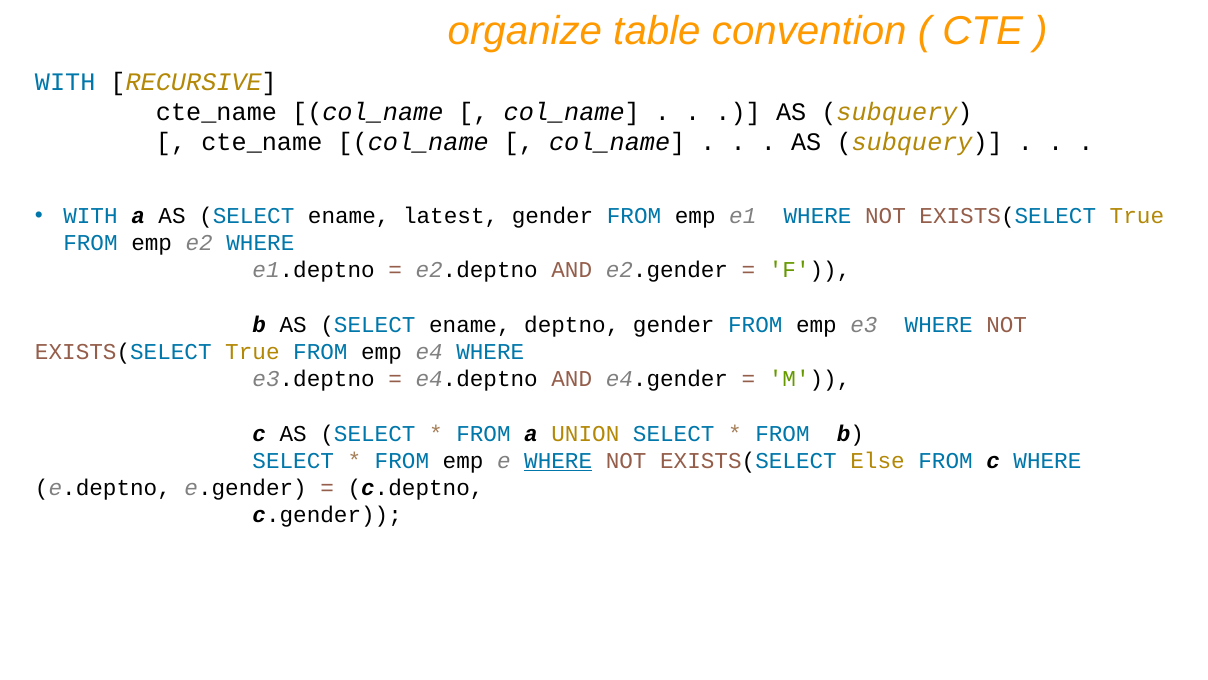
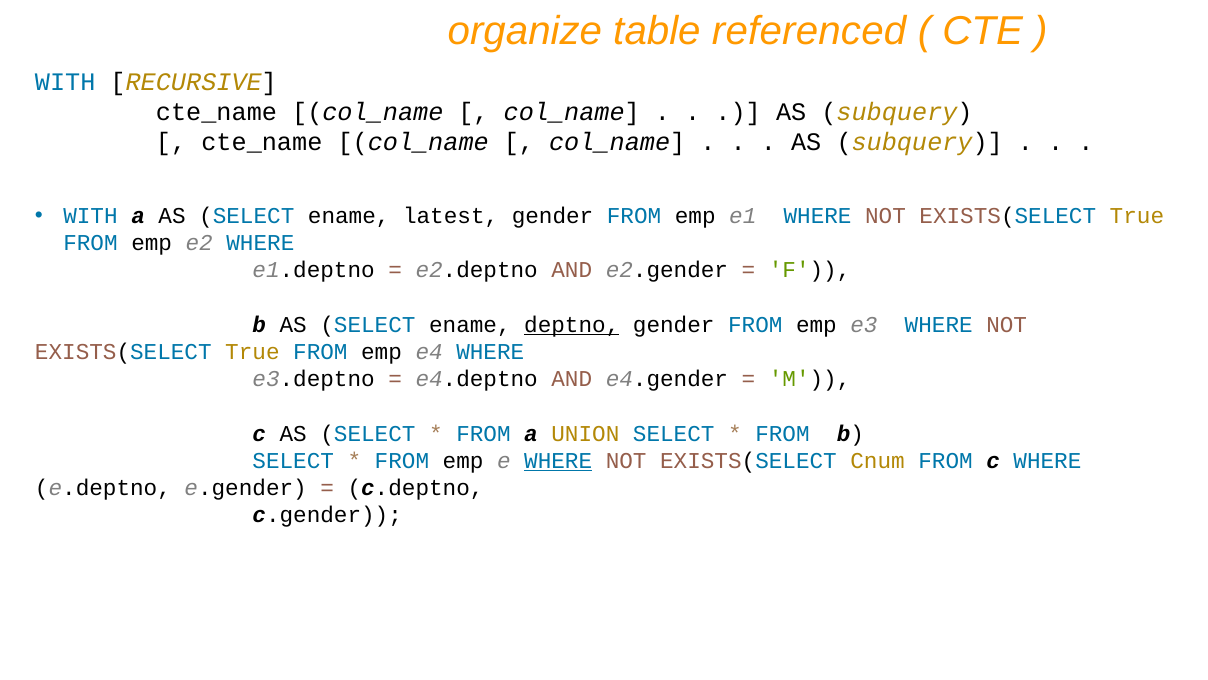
convention: convention -> referenced
deptno underline: none -> present
Else: Else -> Cnum
